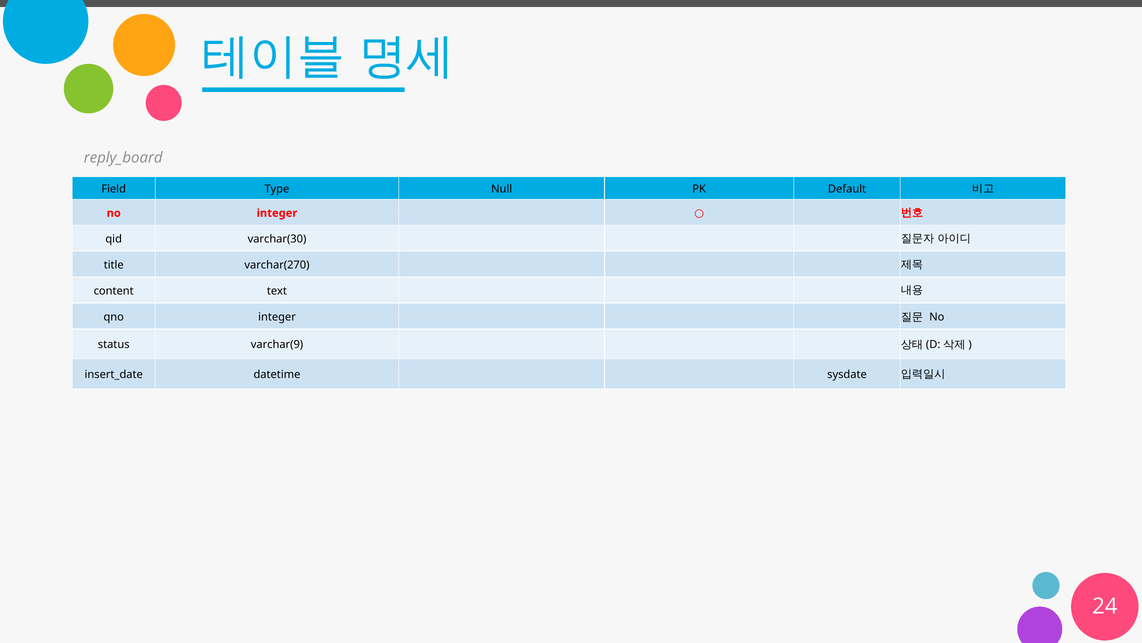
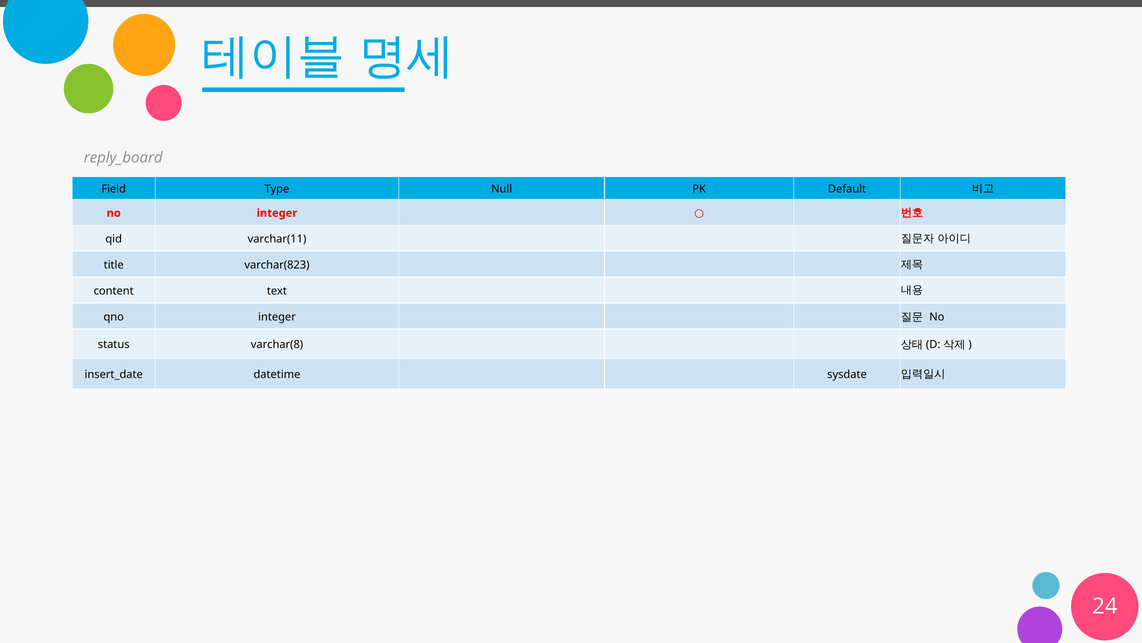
varchar(30: varchar(30 -> varchar(11
varchar(270: varchar(270 -> varchar(823
varchar(9: varchar(9 -> varchar(8
